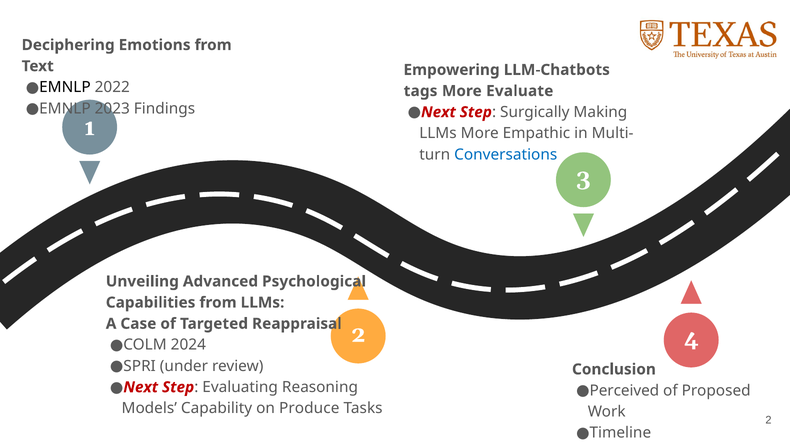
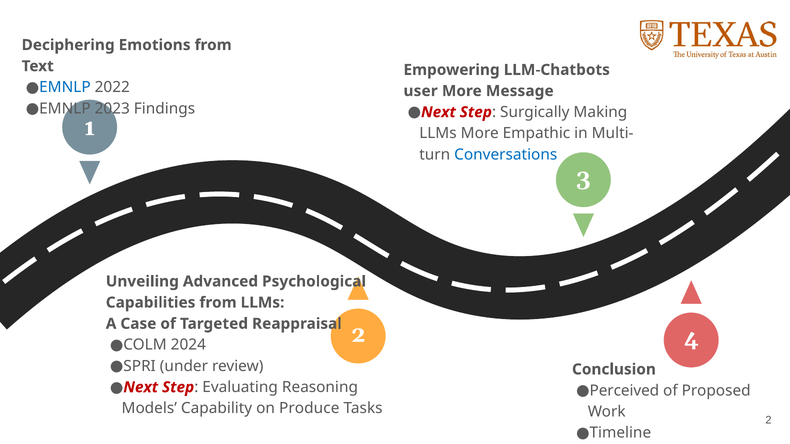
EMNLP at (65, 87) colour: black -> blue
tags: tags -> user
Evaluate: Evaluate -> Message
